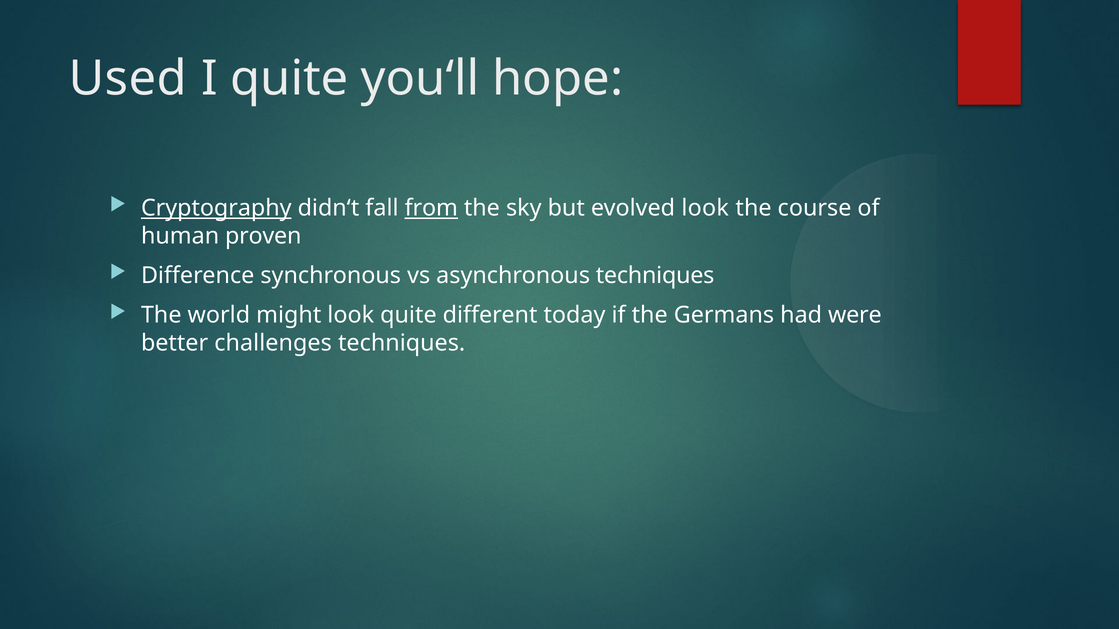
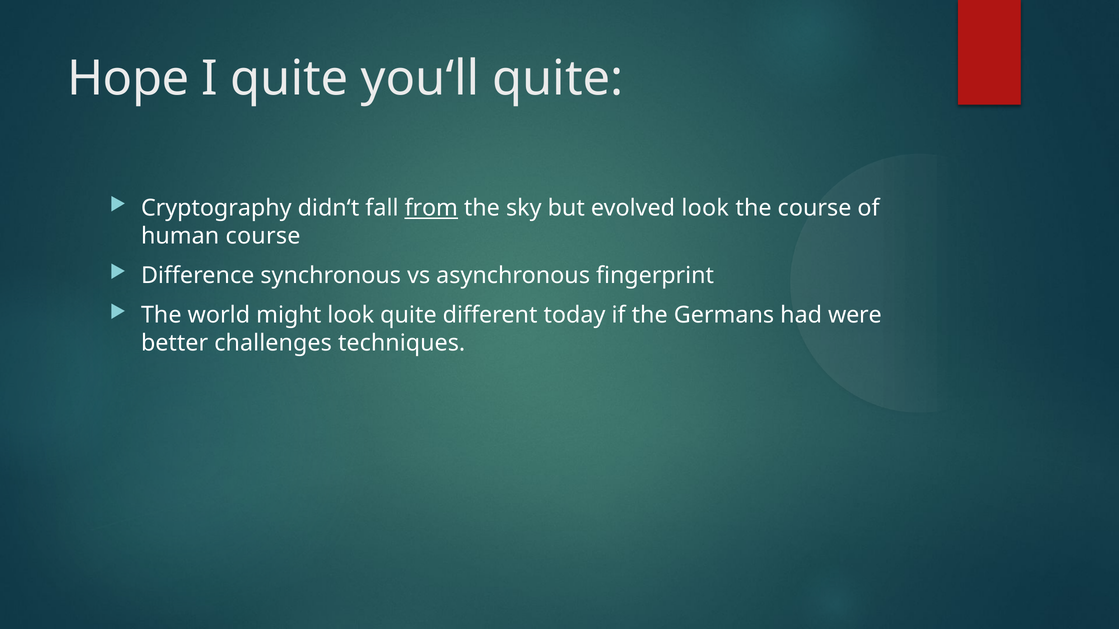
Used: Used -> Hope
you‘ll hope: hope -> quite
Cryptography underline: present -> none
human proven: proven -> course
asynchronous techniques: techniques -> fingerprint
